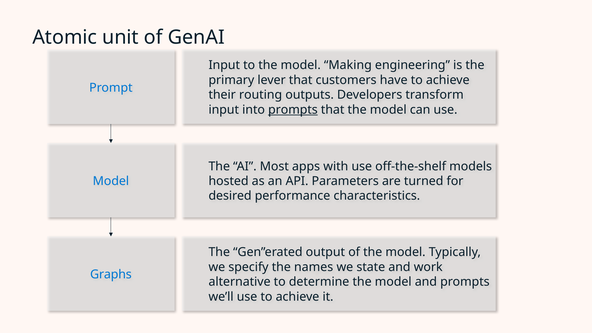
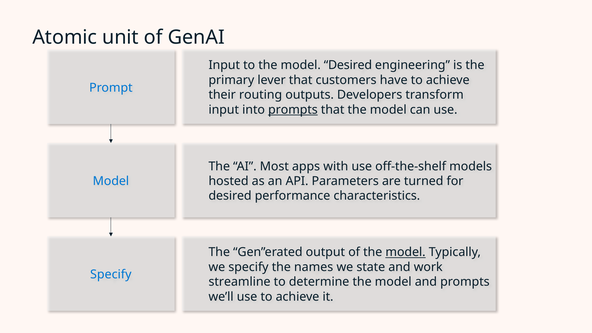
model Making: Making -> Desired
model at (406, 252) underline: none -> present
Graphs at (111, 274): Graphs -> Specify
alternative: alternative -> streamline
